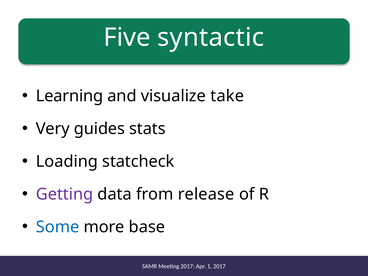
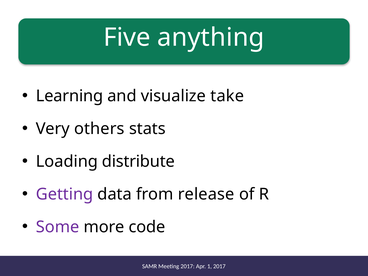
syntactic: syntactic -> anything
guides: guides -> others
statcheck: statcheck -> distribute
Some colour: blue -> purple
base: base -> code
